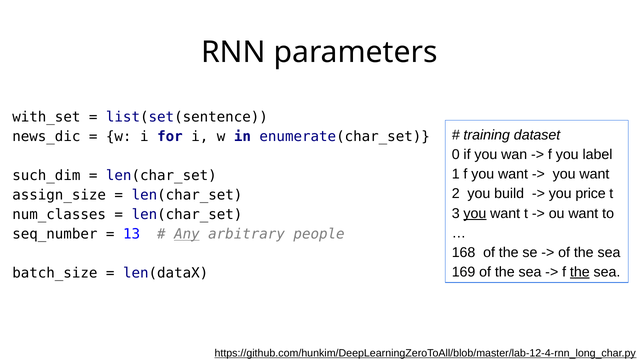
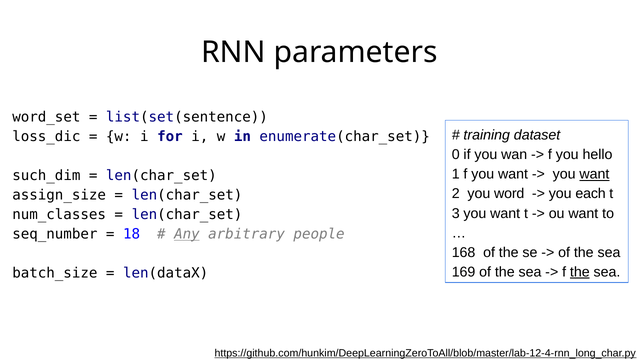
with_set: with_set -> word_set
news_dic: news_dic -> loss_dic
label: label -> hello
want at (594, 174) underline: none -> present
build: build -> word
price: price -> each
you at (475, 214) underline: present -> none
13: 13 -> 18
